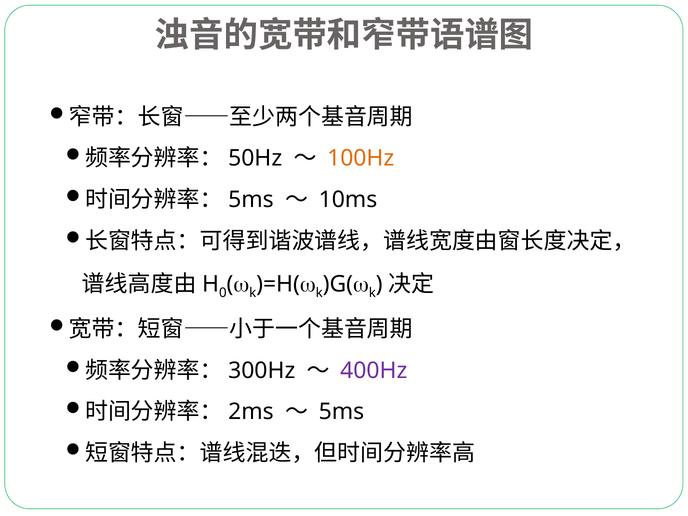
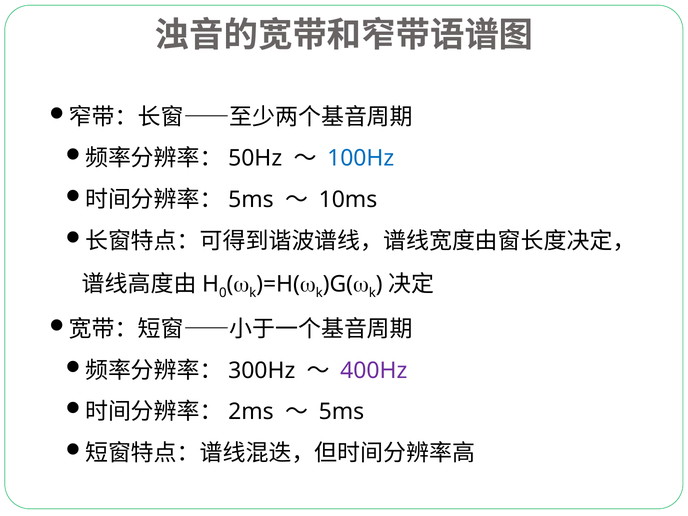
100Hz colour: orange -> blue
